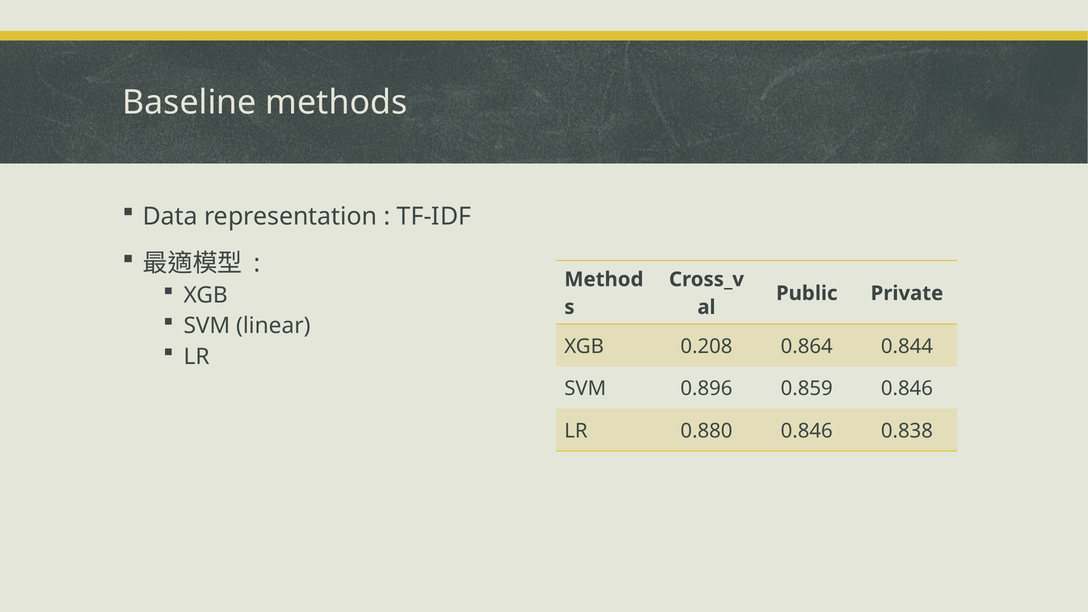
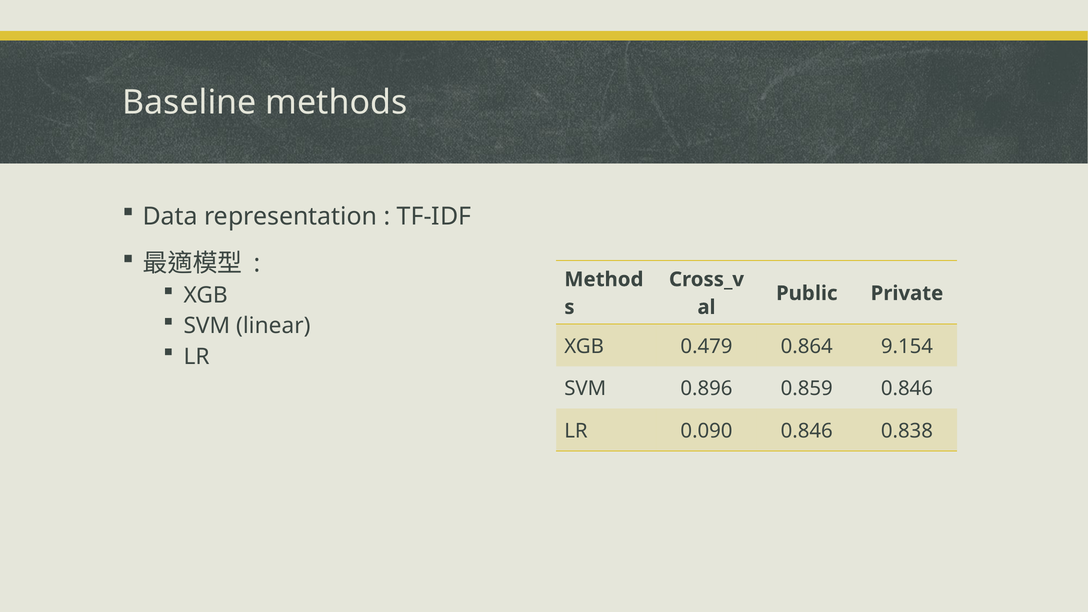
0.208: 0.208 -> 0.479
0.844: 0.844 -> 9.154
0.880: 0.880 -> 0.090
